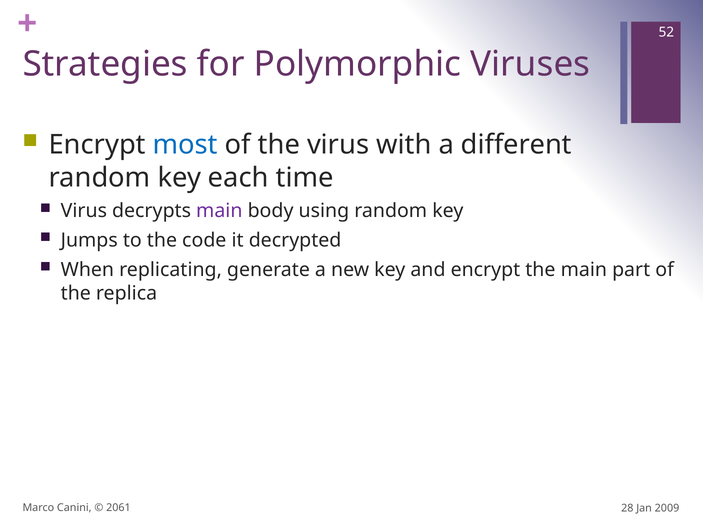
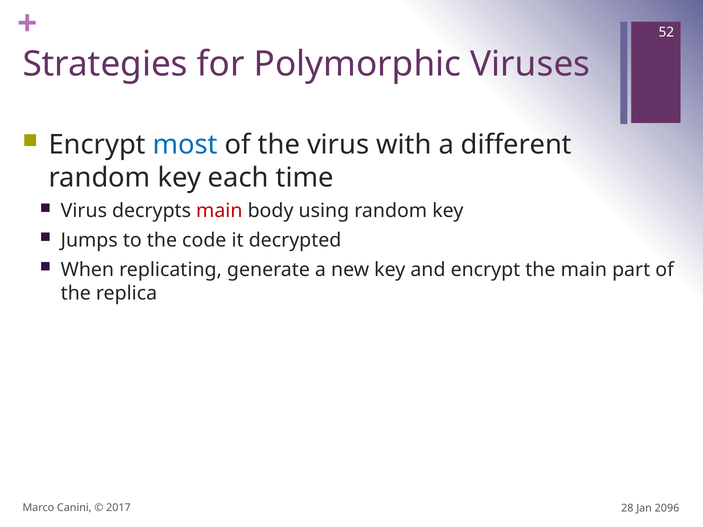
main at (219, 211) colour: purple -> red
2061: 2061 -> 2017
2009: 2009 -> 2096
